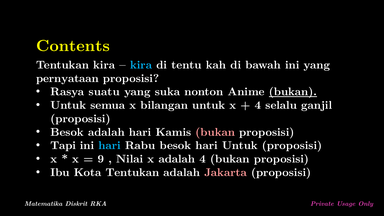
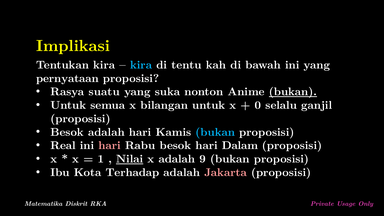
Contents: Contents -> Implikasi
4 at (258, 105): 4 -> 0
bukan at (215, 132) colour: pink -> light blue
Tapi: Tapi -> Real
hari at (110, 146) colour: light blue -> pink
hari Untuk: Untuk -> Dalam
9: 9 -> 1
Nilai underline: none -> present
adalah 4: 4 -> 9
Kota Tentukan: Tentukan -> Terhadap
